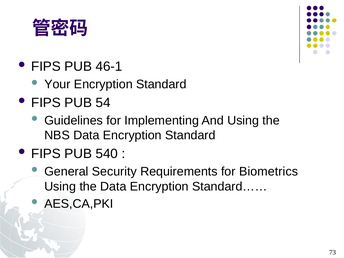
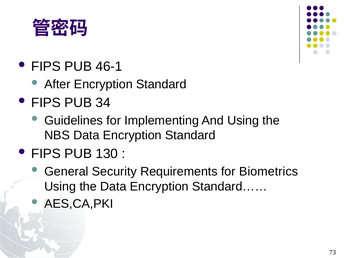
Your: Your -> After
54: 54 -> 34
540: 540 -> 130
